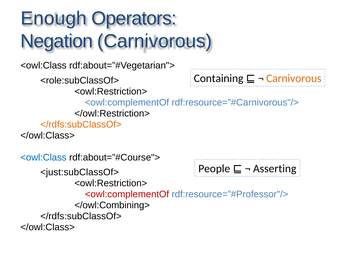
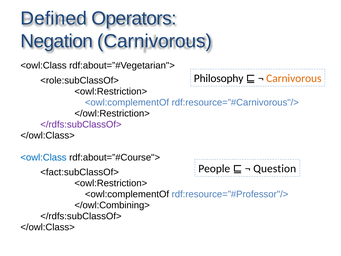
Enough: Enough -> Defined
Containing: Containing -> Philosophy
</rdfs:subClassOf> at (81, 124) colour: orange -> purple
Asserting: Asserting -> Question
<just:subClassOf>: <just:subClassOf> -> <fact:subClassOf>
<owl:complementOf at (127, 194) colour: red -> black
